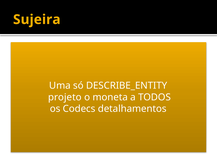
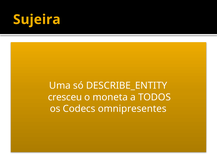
projeto: projeto -> cresceu
detalhamentos: detalhamentos -> omnipresentes
